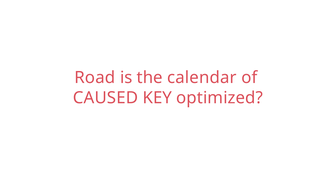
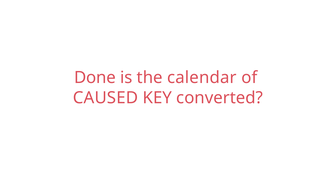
Road: Road -> Done
optimized: optimized -> converted
